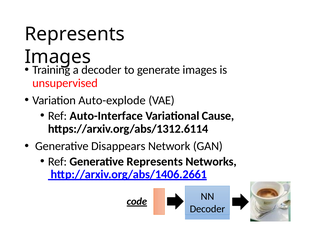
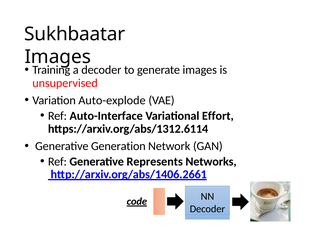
Represents at (75, 34): Represents -> Sukhbaatar
Cause: Cause -> Effort
Disappears: Disappears -> Generation
